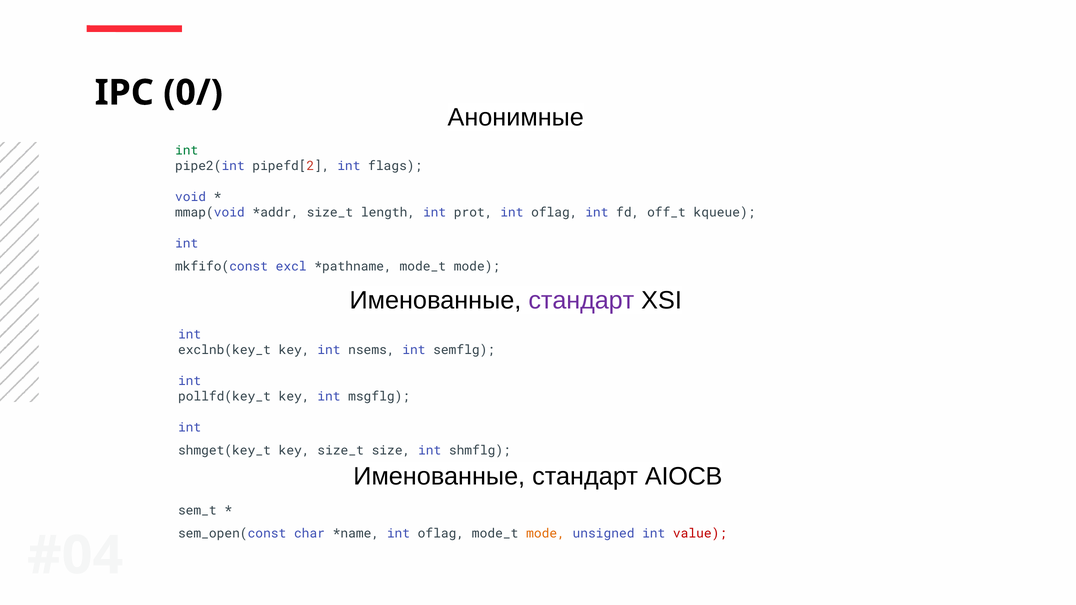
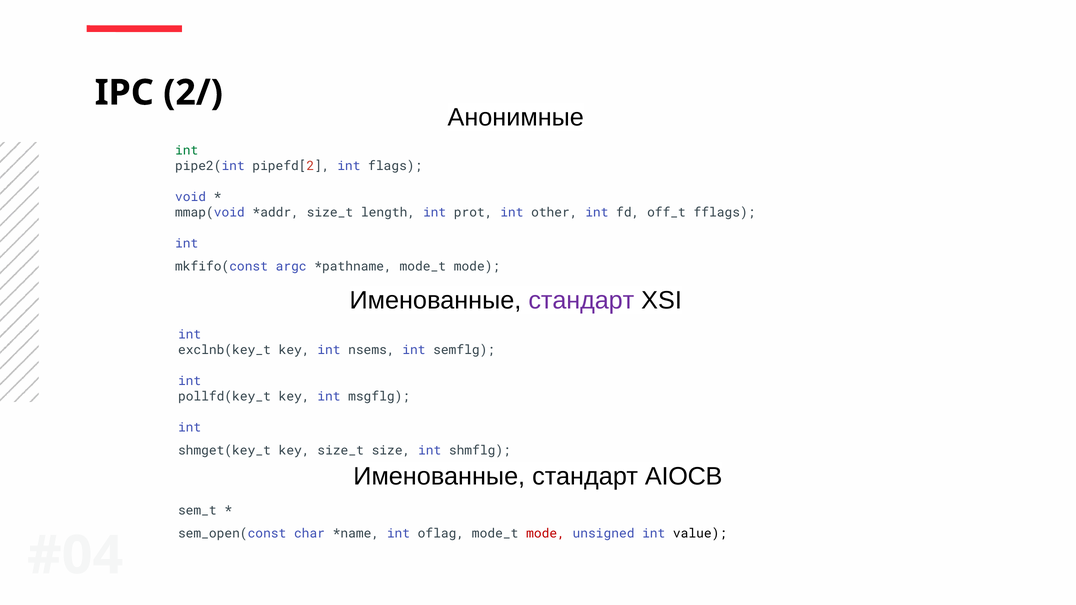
0/: 0/ -> 2/
prot int oflag: oflag -> other
kqueue: kqueue -> fflags
excl: excl -> argc
mode at (546, 534) colour: orange -> red
value colour: red -> black
